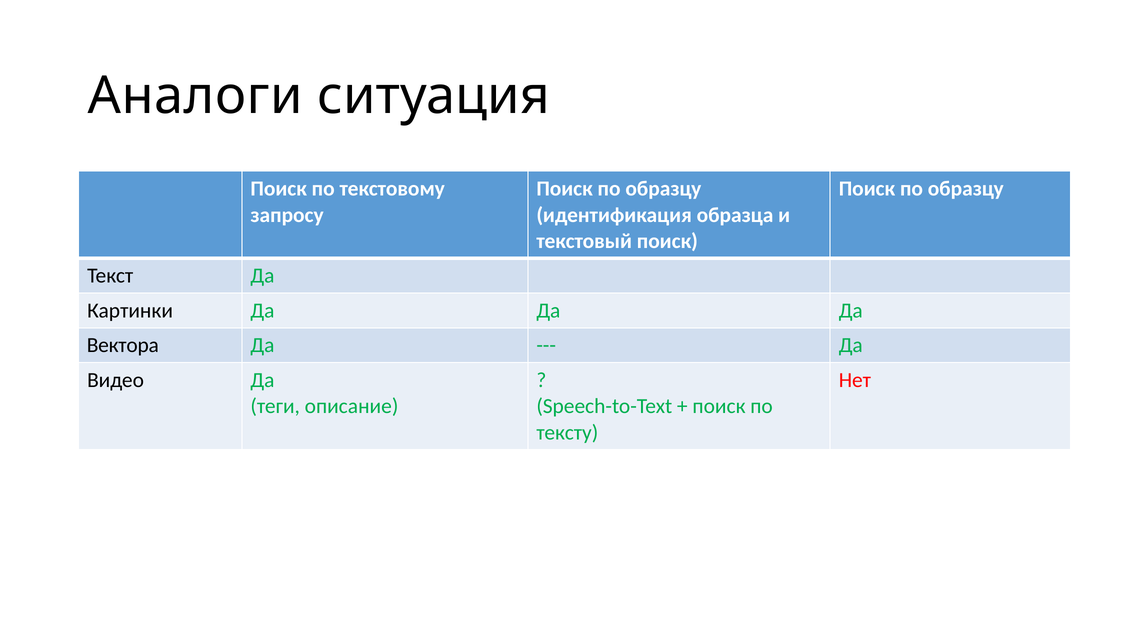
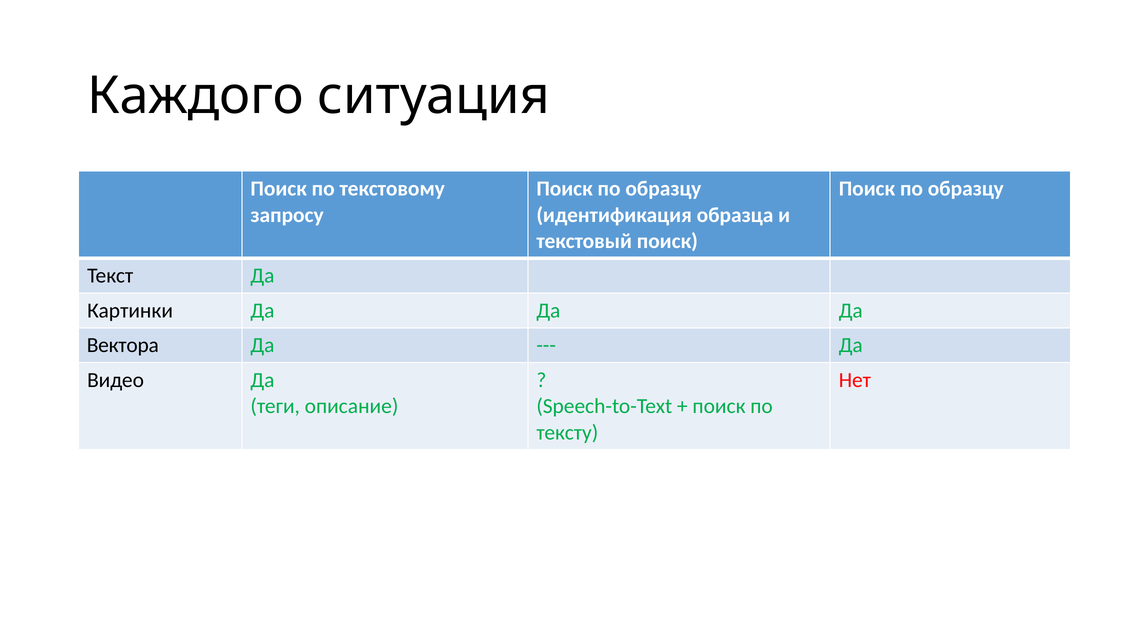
Аналоги: Аналоги -> Каждого
